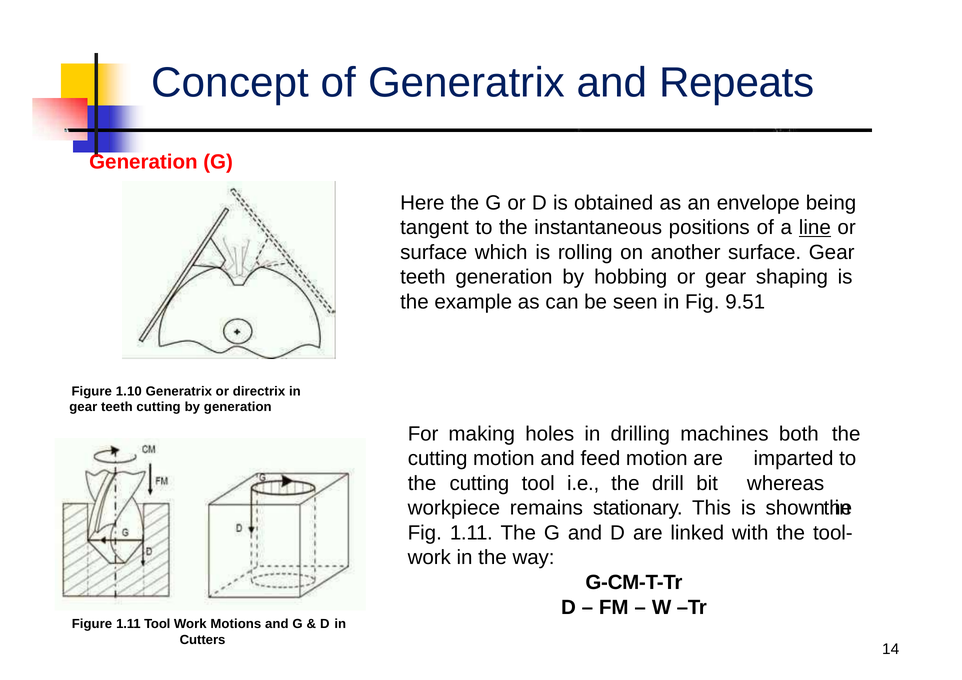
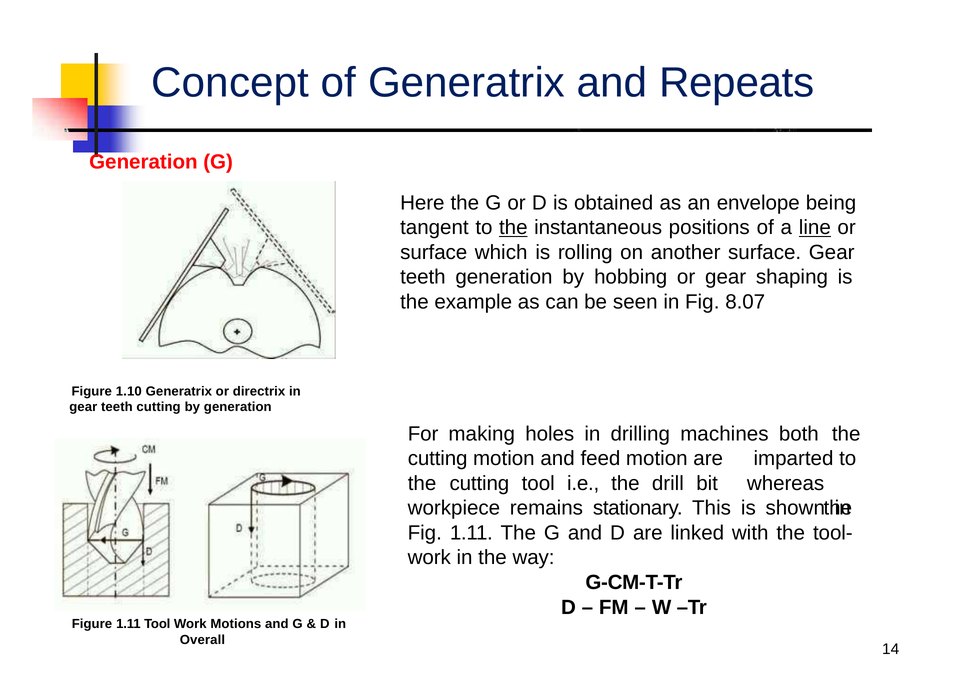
the at (513, 228) underline: none -> present
9.51: 9.51 -> 8.07
Cutters: Cutters -> Overall
